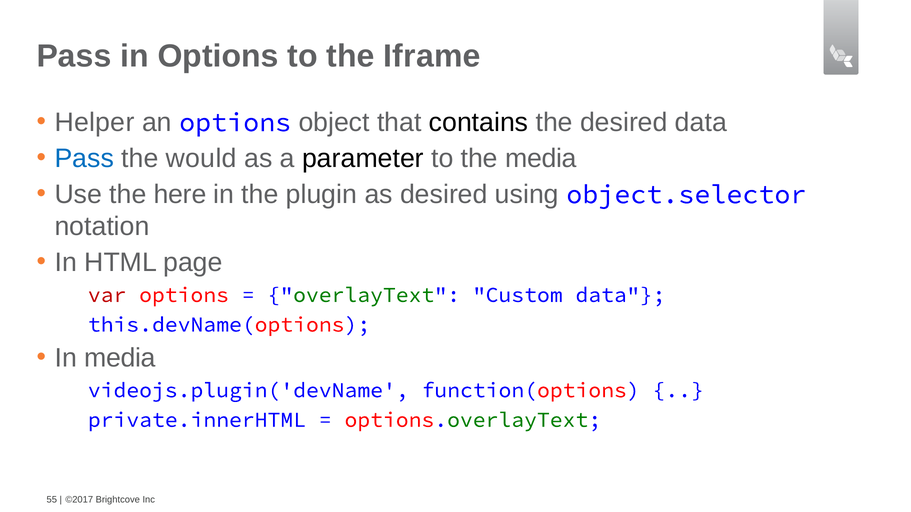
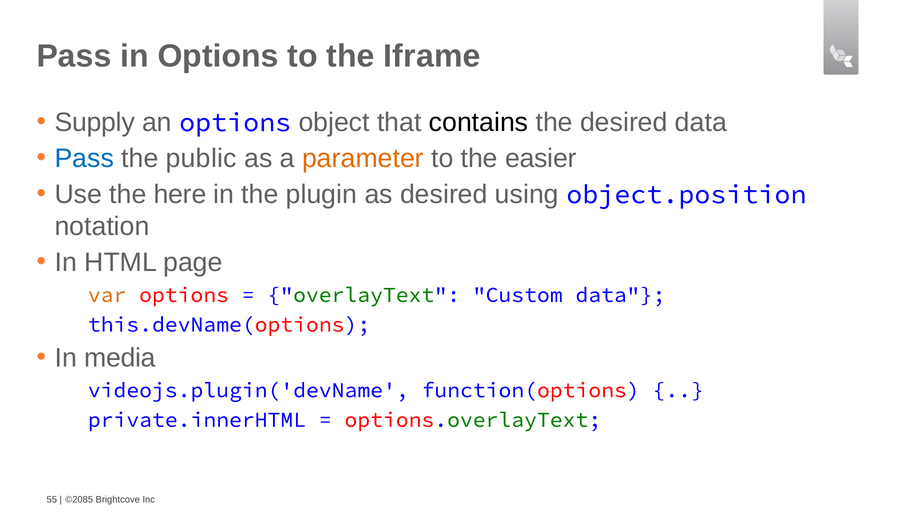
Helper: Helper -> Supply
would: would -> public
parameter colour: black -> orange
the media: media -> easier
object.selector: object.selector -> object.position
var colour: red -> orange
©2017: ©2017 -> ©2085
